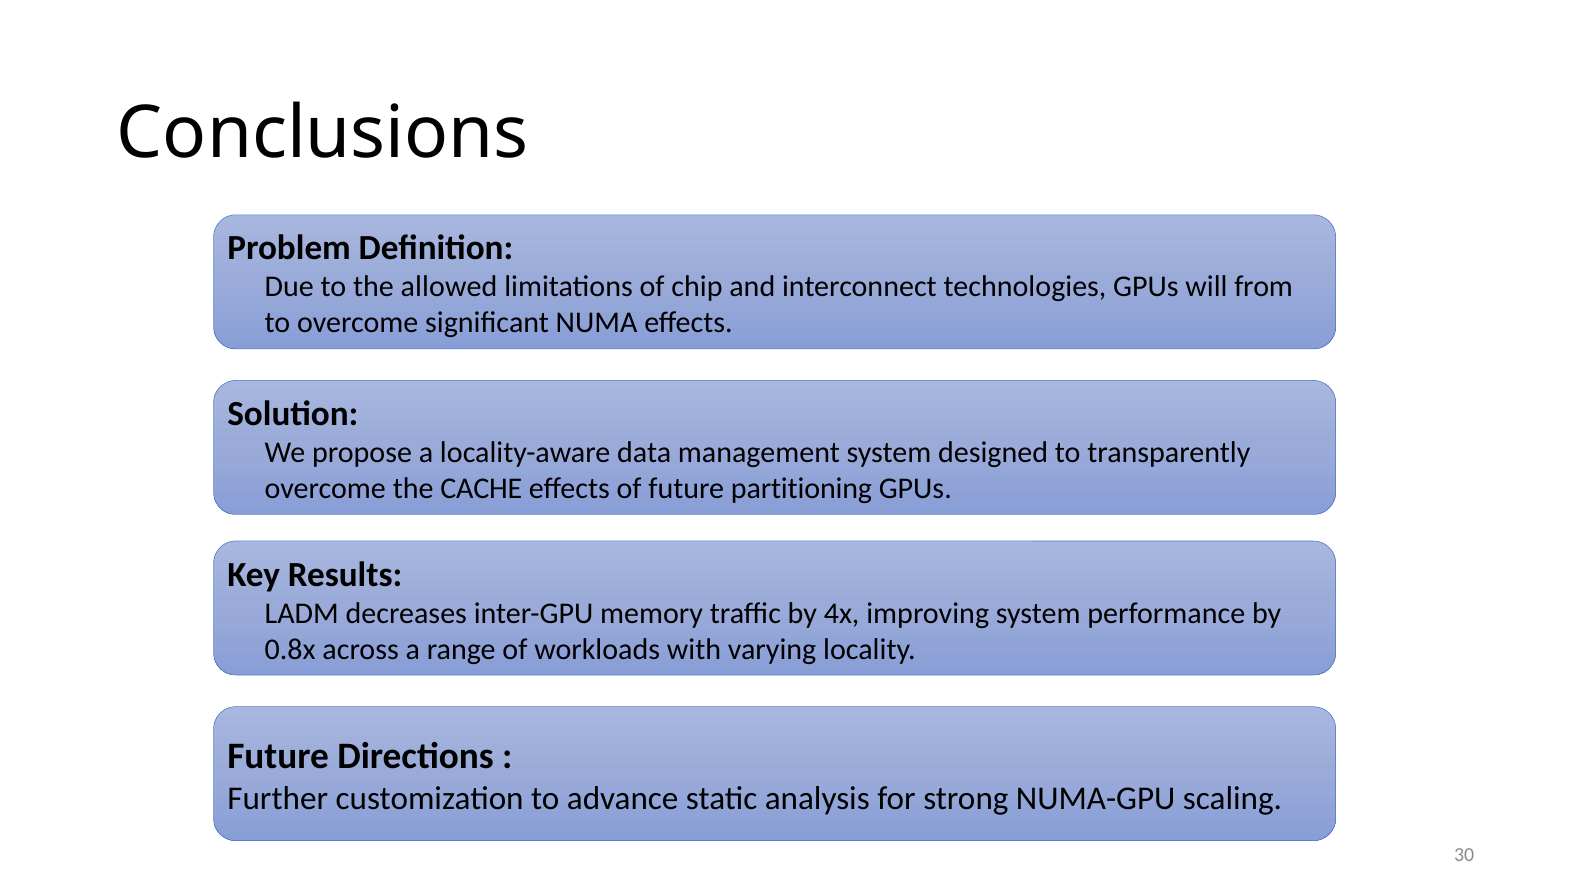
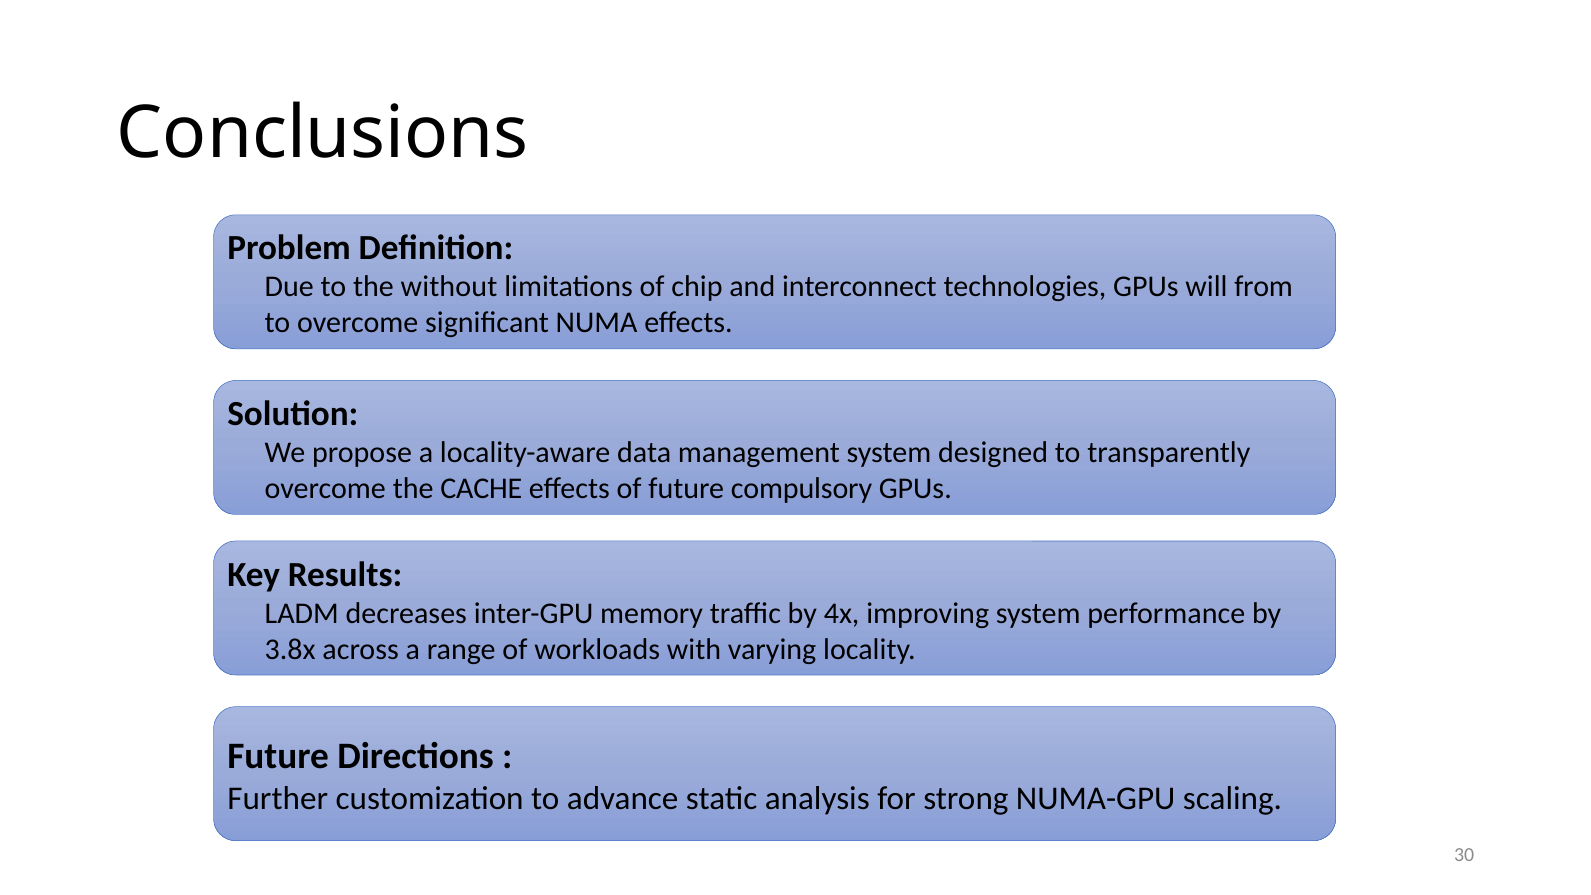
allowed: allowed -> without
partitioning: partitioning -> compulsory
0.8x: 0.8x -> 3.8x
